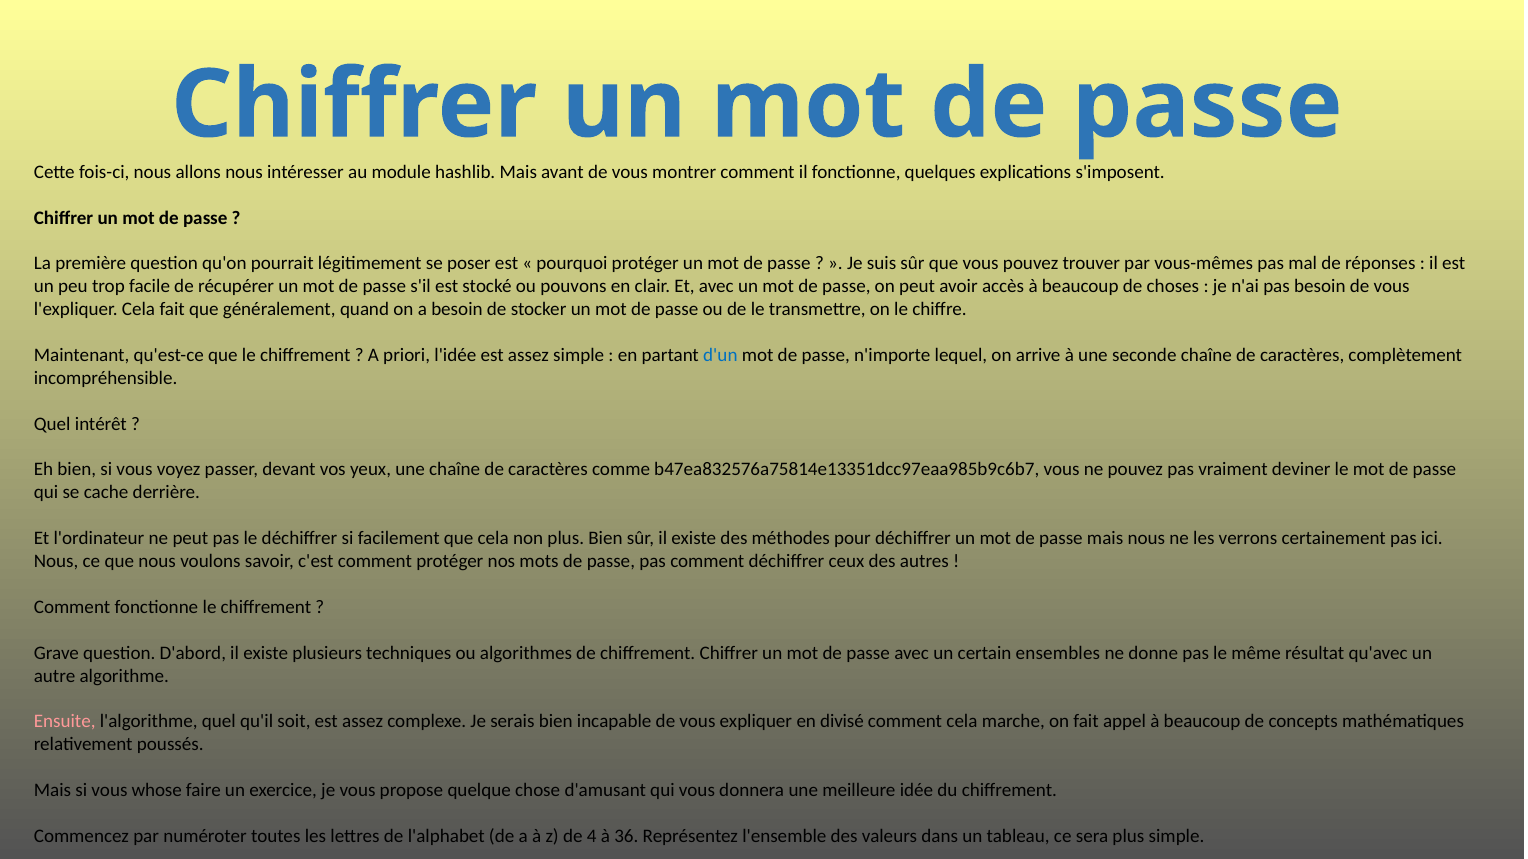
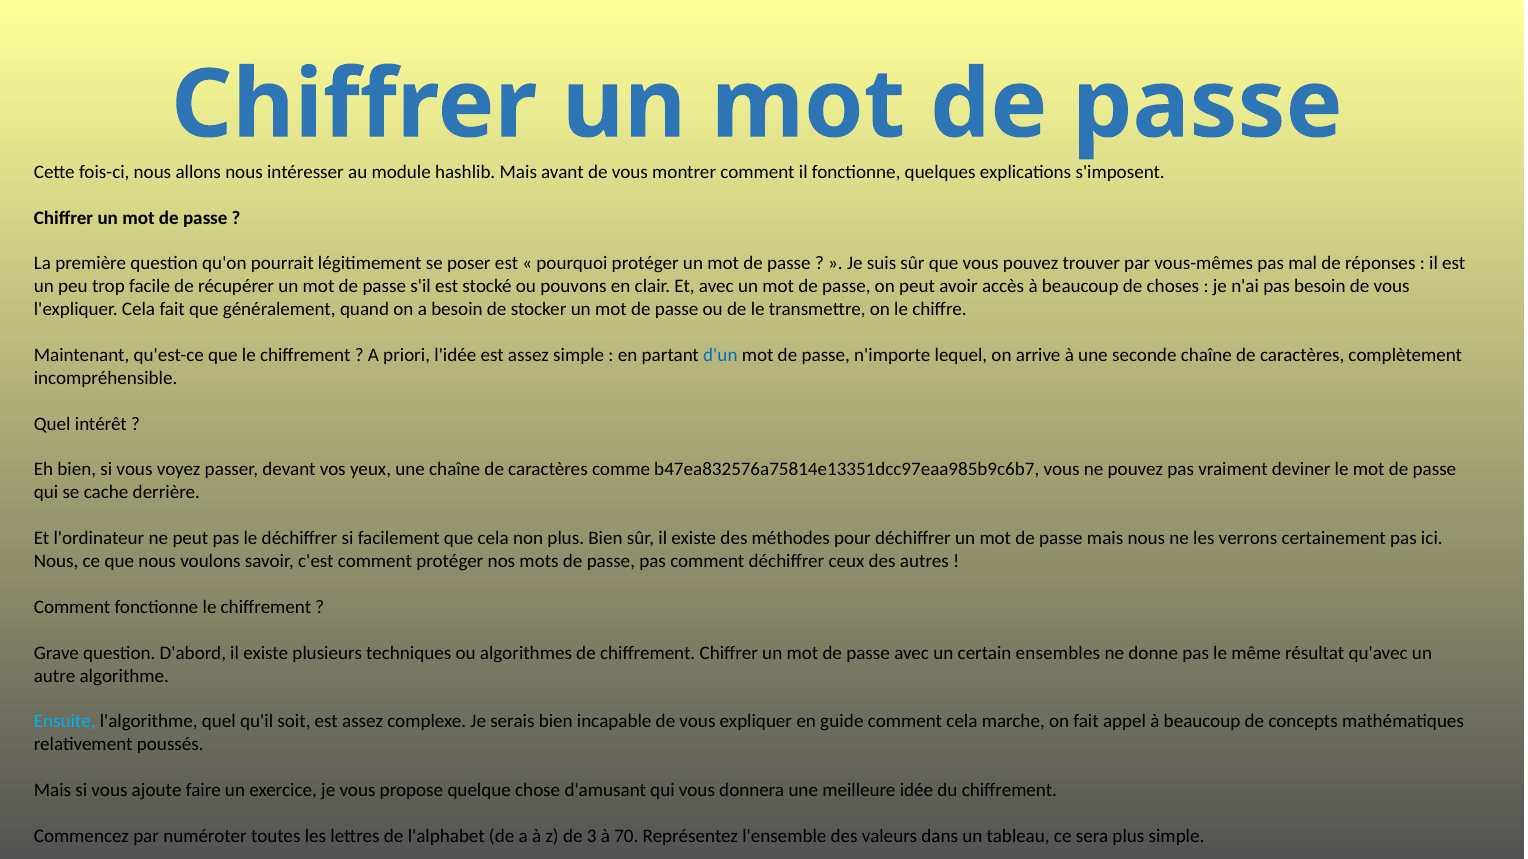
Ensuite colour: pink -> light blue
divisé: divisé -> guide
whose: whose -> ajoute
4: 4 -> 3
36: 36 -> 70
